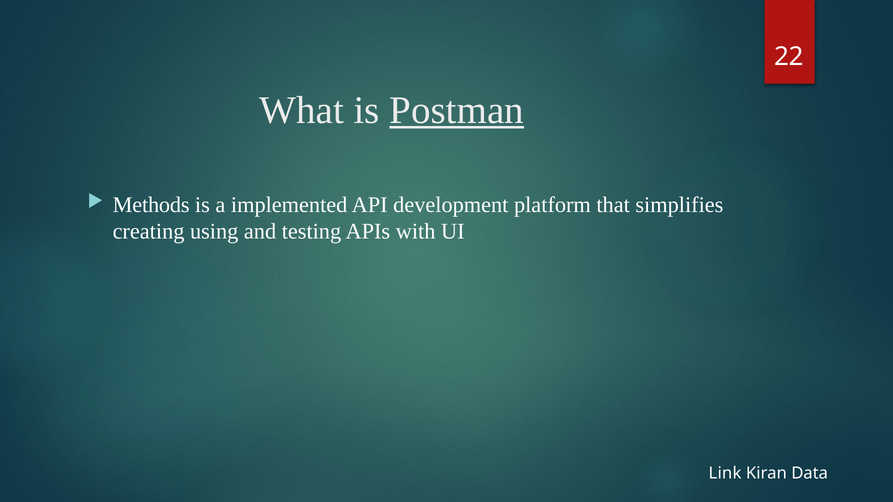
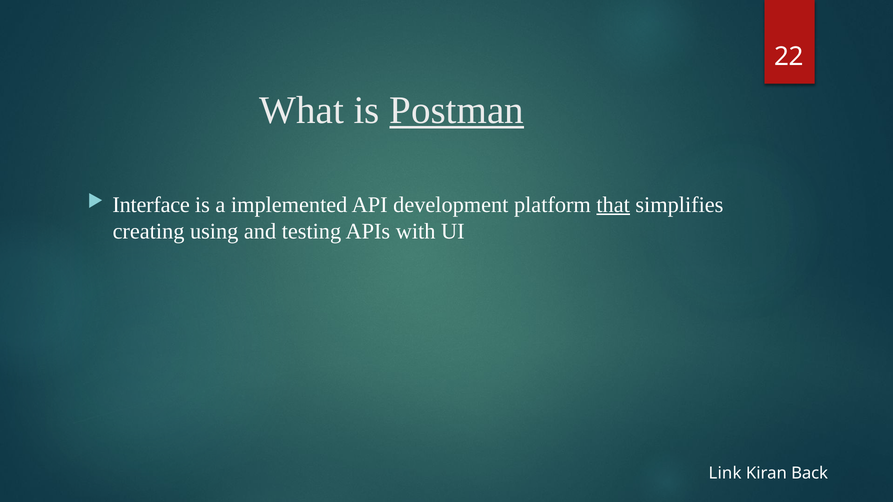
Methods: Methods -> Interface
that underline: none -> present
Data: Data -> Back
